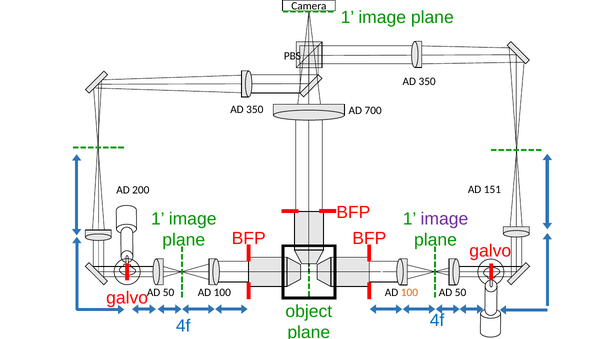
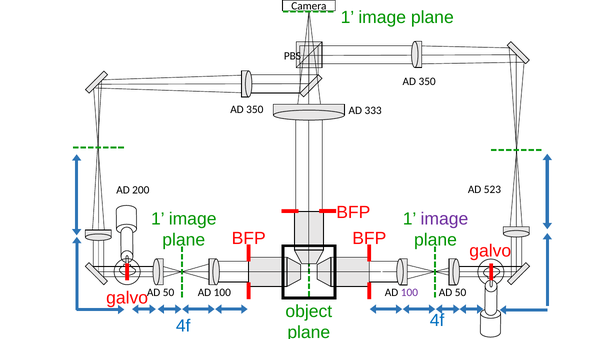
700: 700 -> 333
151: 151 -> 523
100 at (409, 292) colour: orange -> purple
